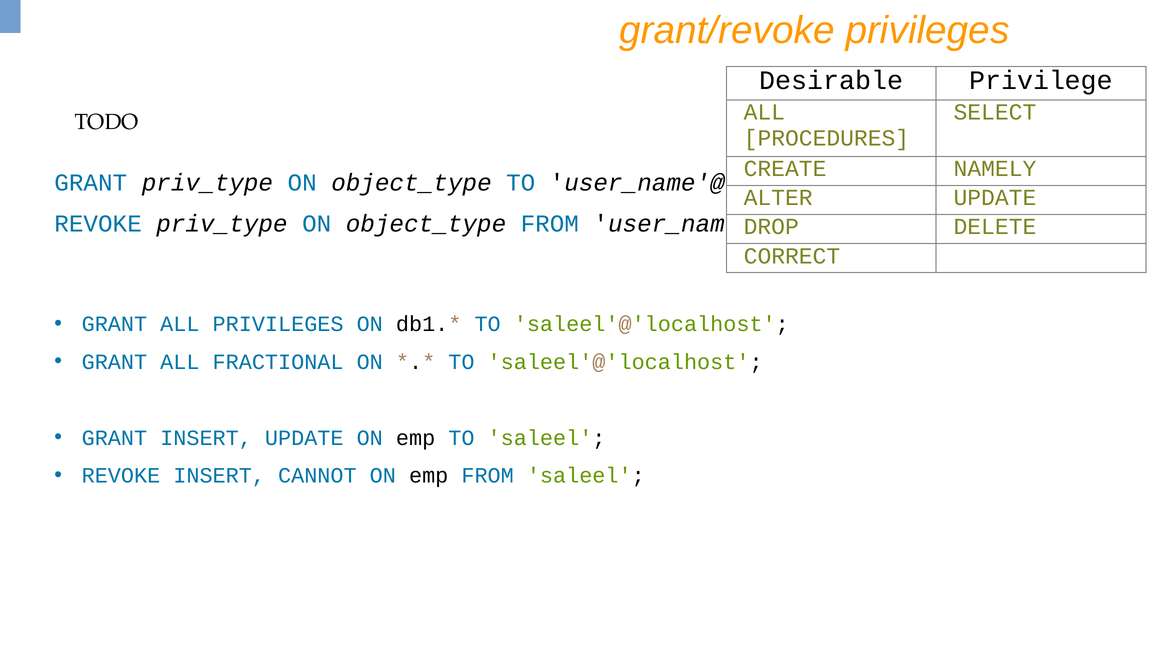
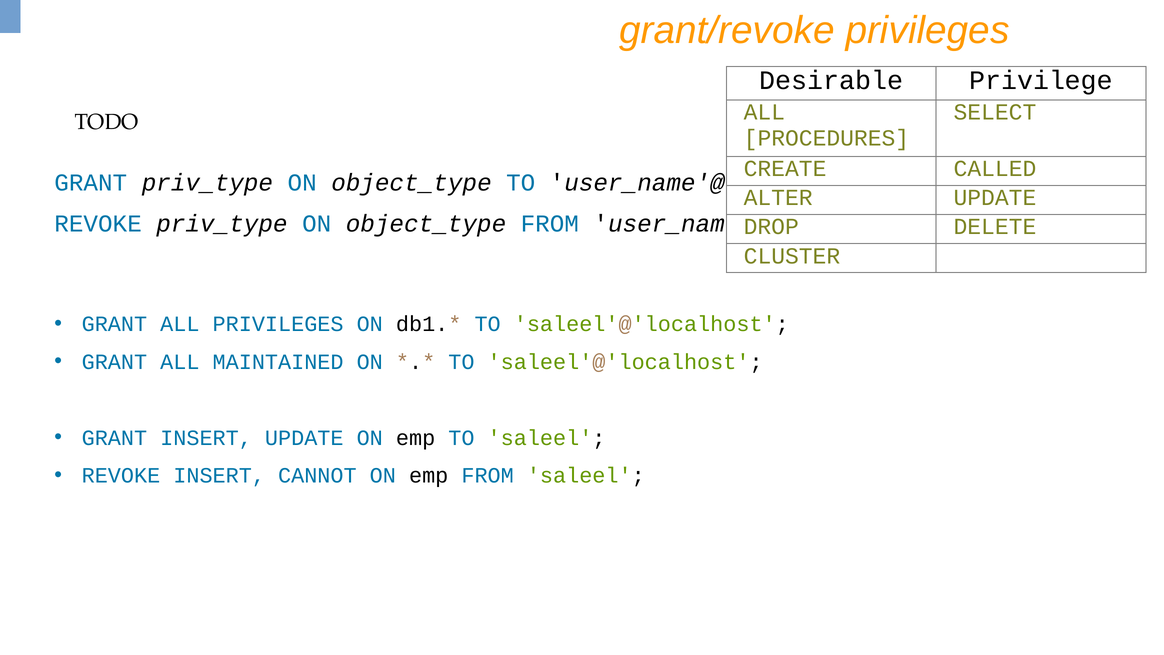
NAMELY: NAMELY -> CALLED
CORRECT: CORRECT -> CLUSTER
FRACTIONAL: FRACTIONAL -> MAINTAINED
